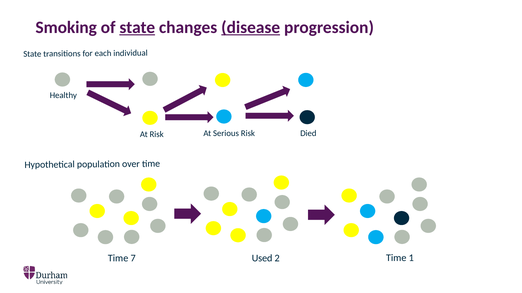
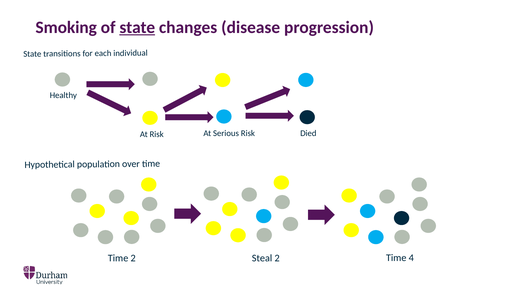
disease underline: present -> none
Time 7: 7 -> 2
Used: Used -> Steal
1: 1 -> 4
